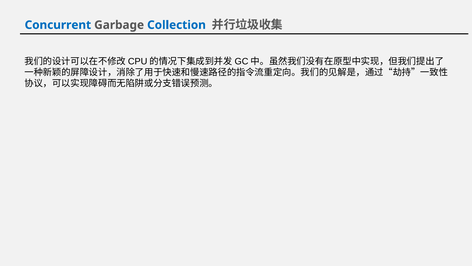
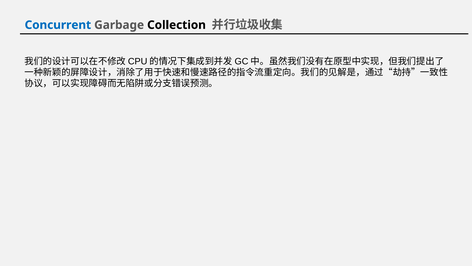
Collection colour: blue -> black
